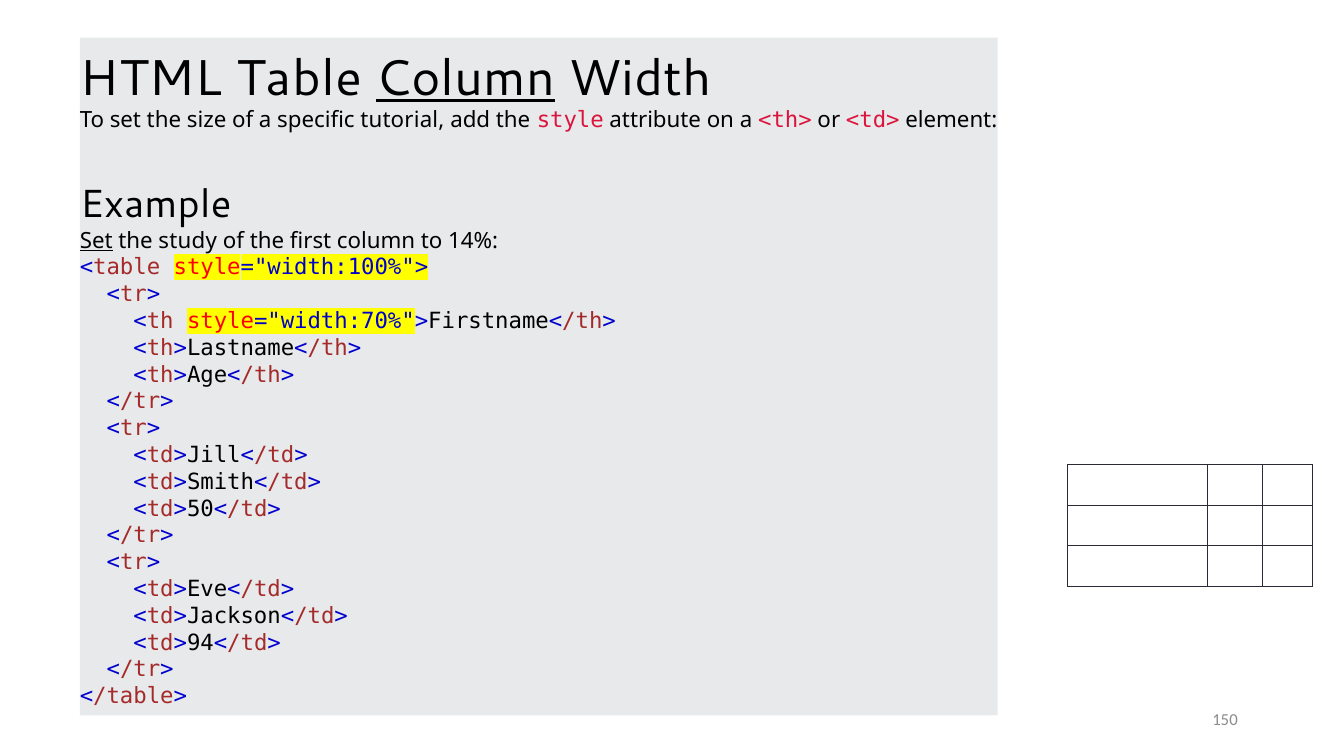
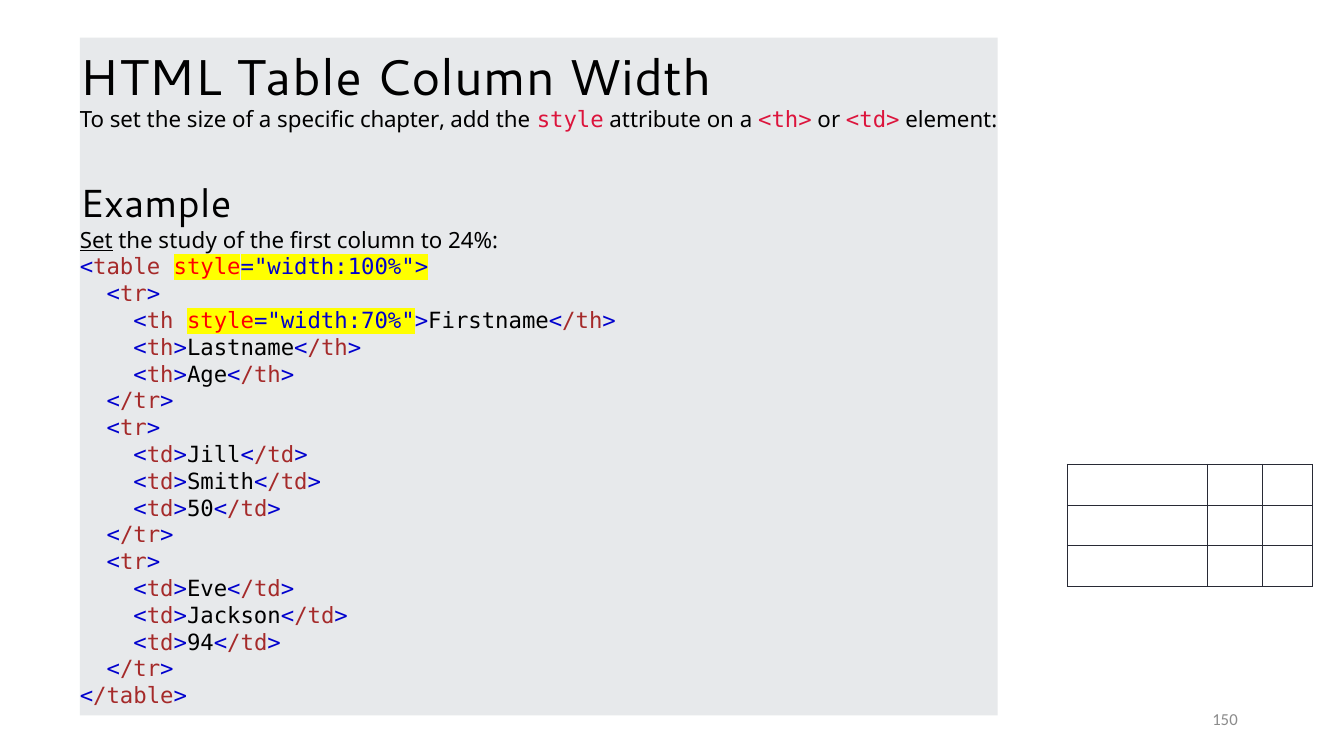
Column at (465, 78) underline: present -> none
tutorial: tutorial -> chapter
14%: 14% -> 24%
